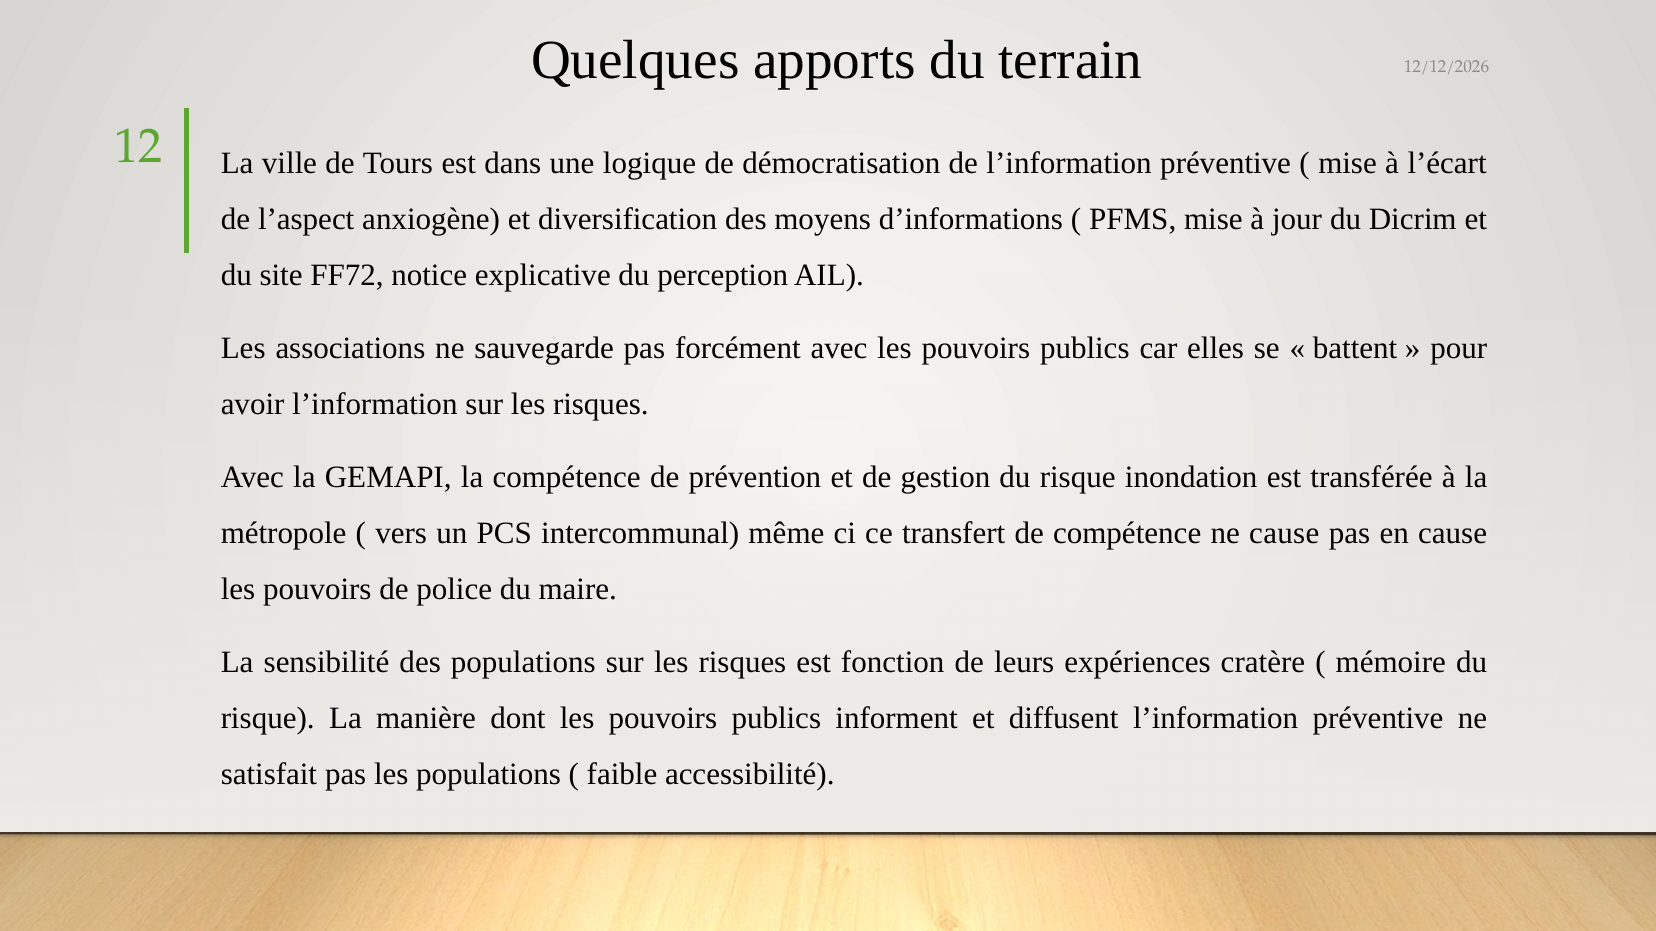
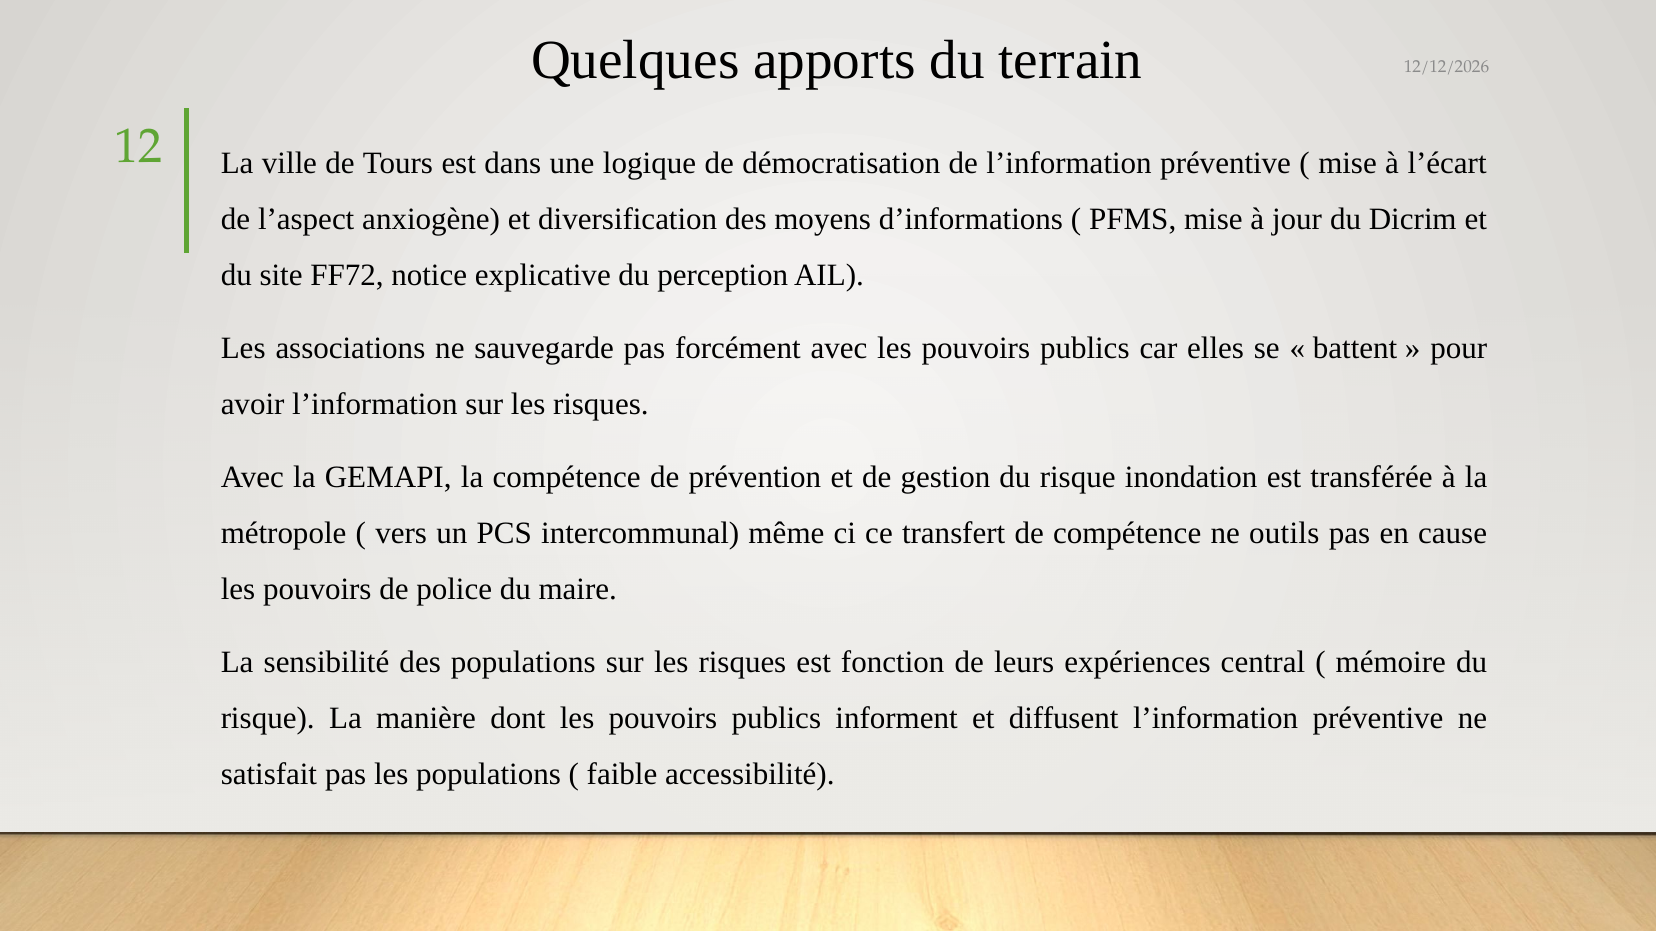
ne cause: cause -> outils
cratère: cratère -> central
